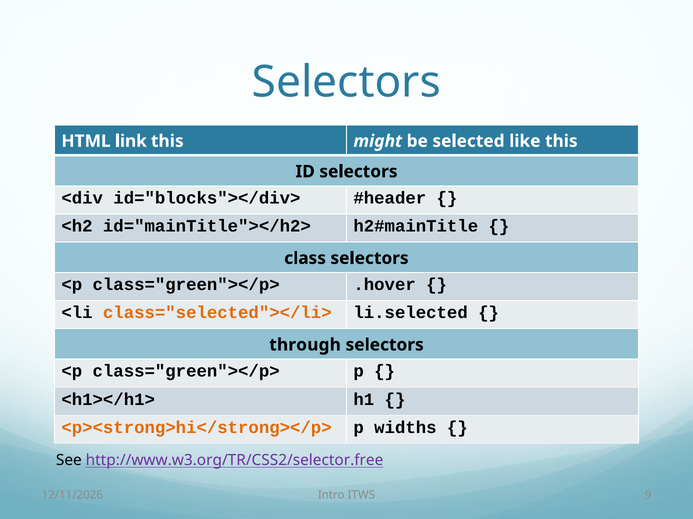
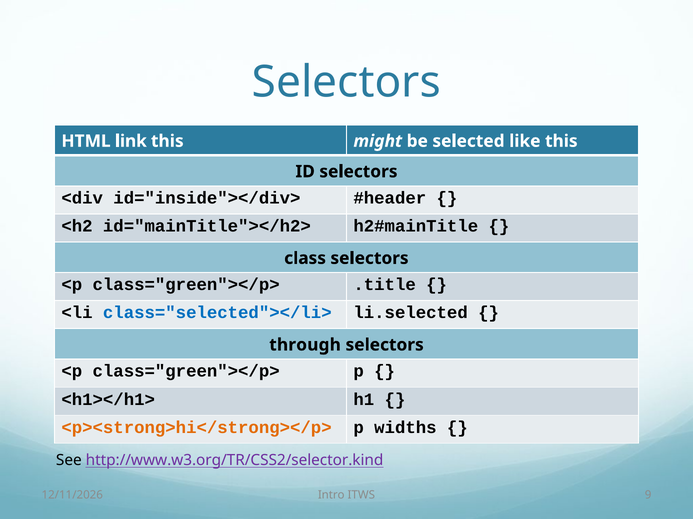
id="blocks"></div>: id="blocks"></div> -> id="inside"></div>
.hover: .hover -> .title
class="selected"></li> colour: orange -> blue
http://www.w3.org/TR/CSS2/selector.free: http://www.w3.org/TR/CSS2/selector.free -> http://www.w3.org/TR/CSS2/selector.kind
